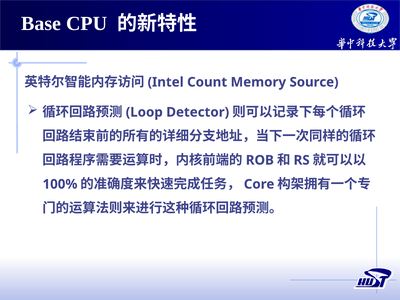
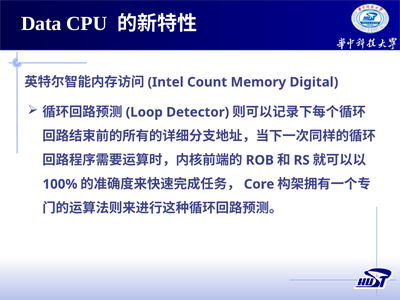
Base: Base -> Data
Source: Source -> Digital
